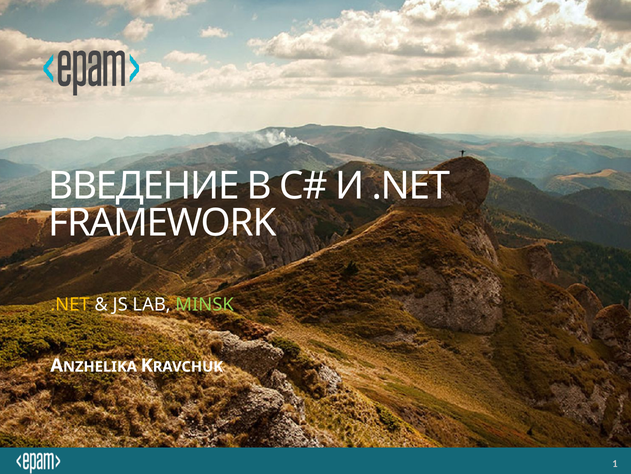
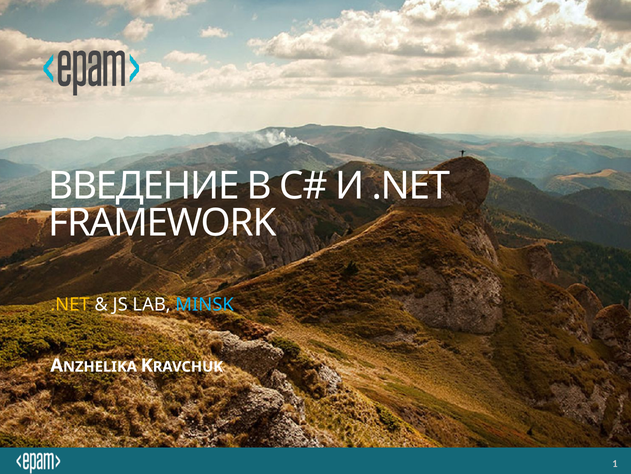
MINSK colour: light green -> light blue
